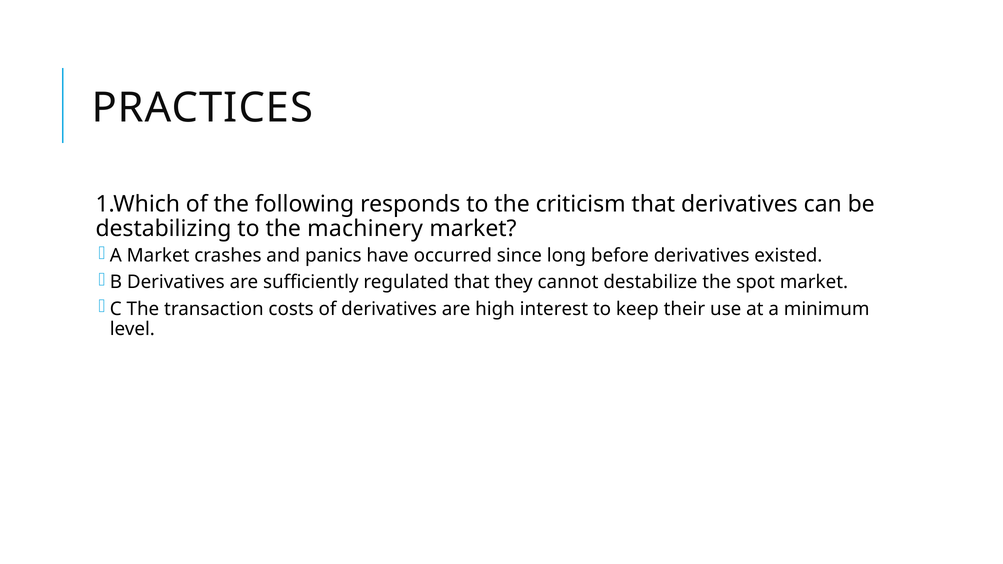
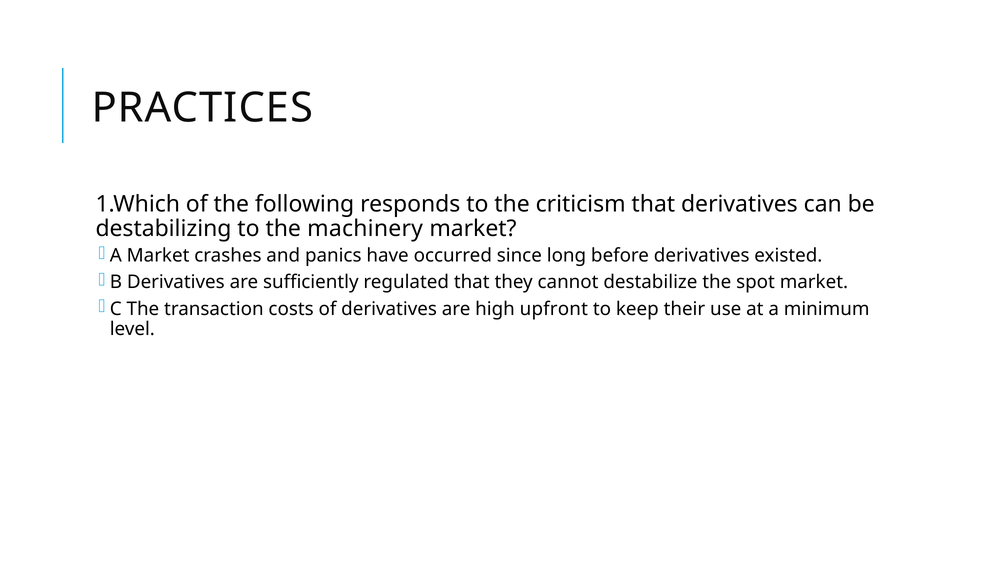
interest: interest -> upfront
